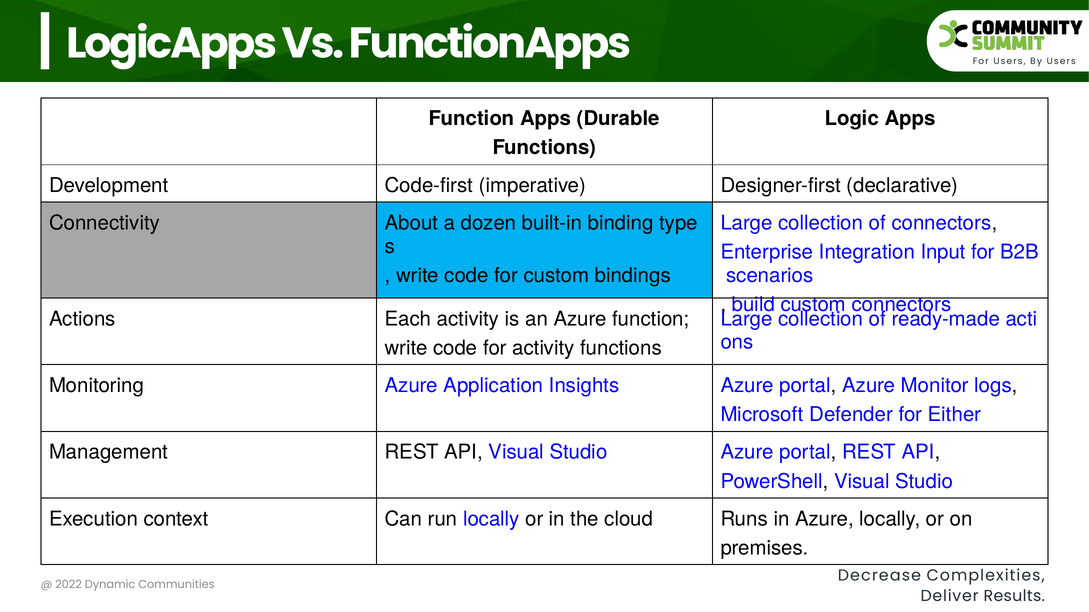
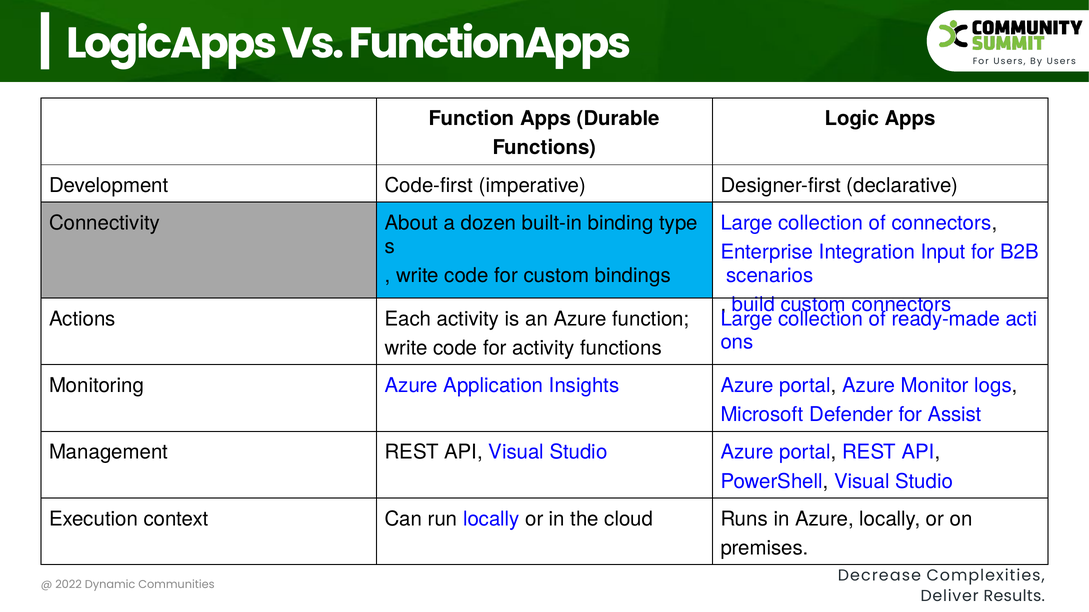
Either: Either -> Assist
